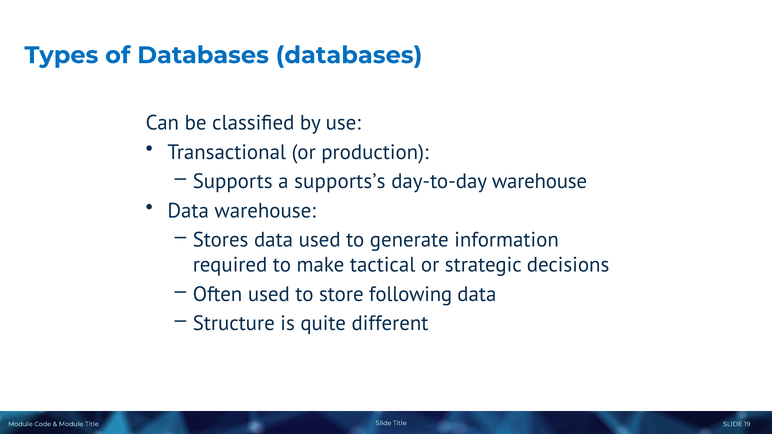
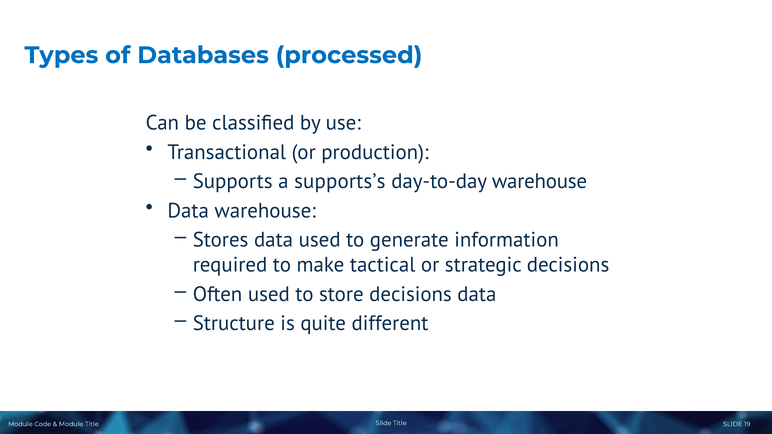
Databases databases: databases -> processed
store following: following -> decisions
